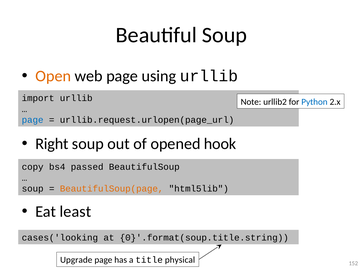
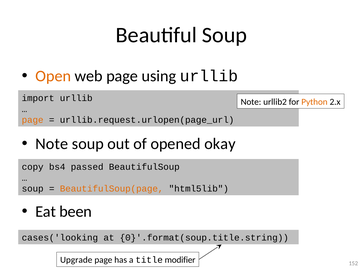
Python colour: blue -> orange
page at (33, 120) colour: blue -> orange
Right at (52, 144): Right -> Note
hook: hook -> okay
least: least -> been
physical: physical -> modifier
